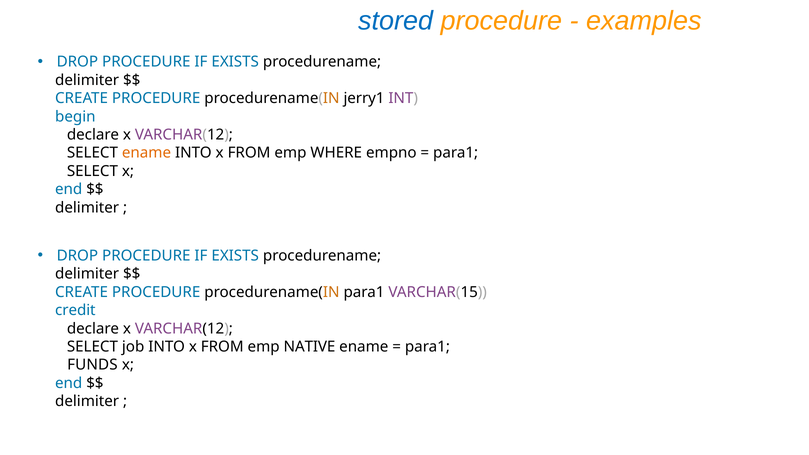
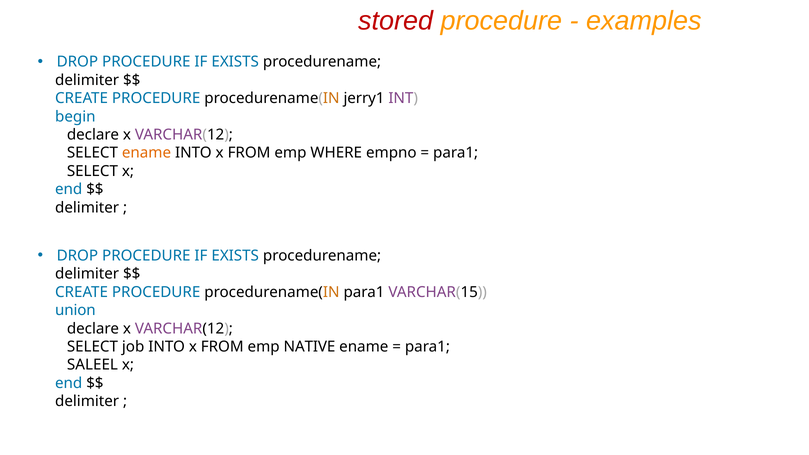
stored colour: blue -> red
credit: credit -> union
FUNDS: FUNDS -> SALEEL
